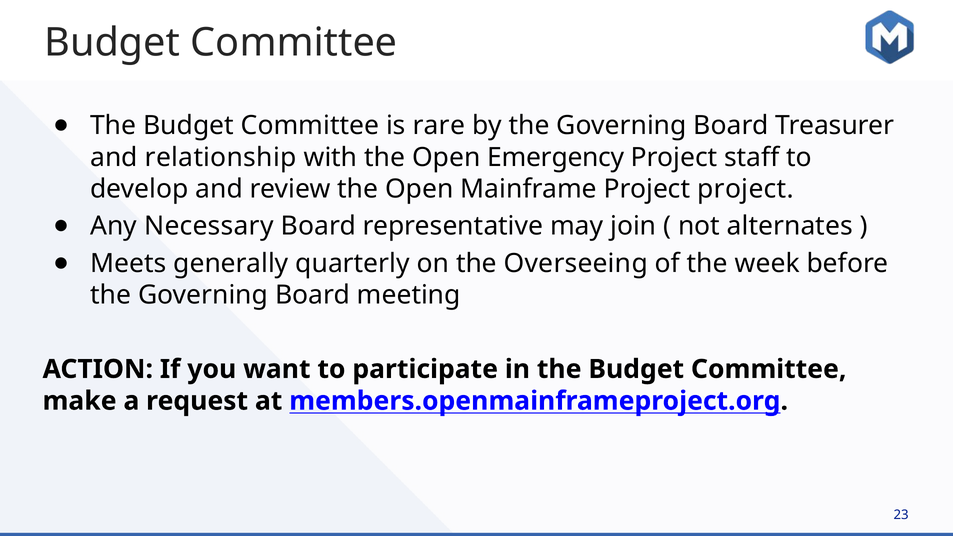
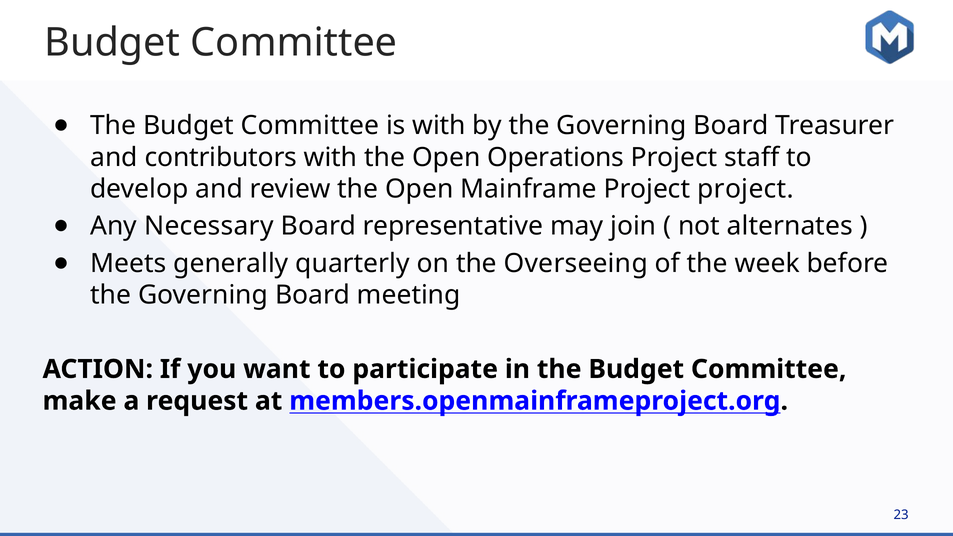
is rare: rare -> with
relationship: relationship -> contributors
Emergency: Emergency -> Operations
